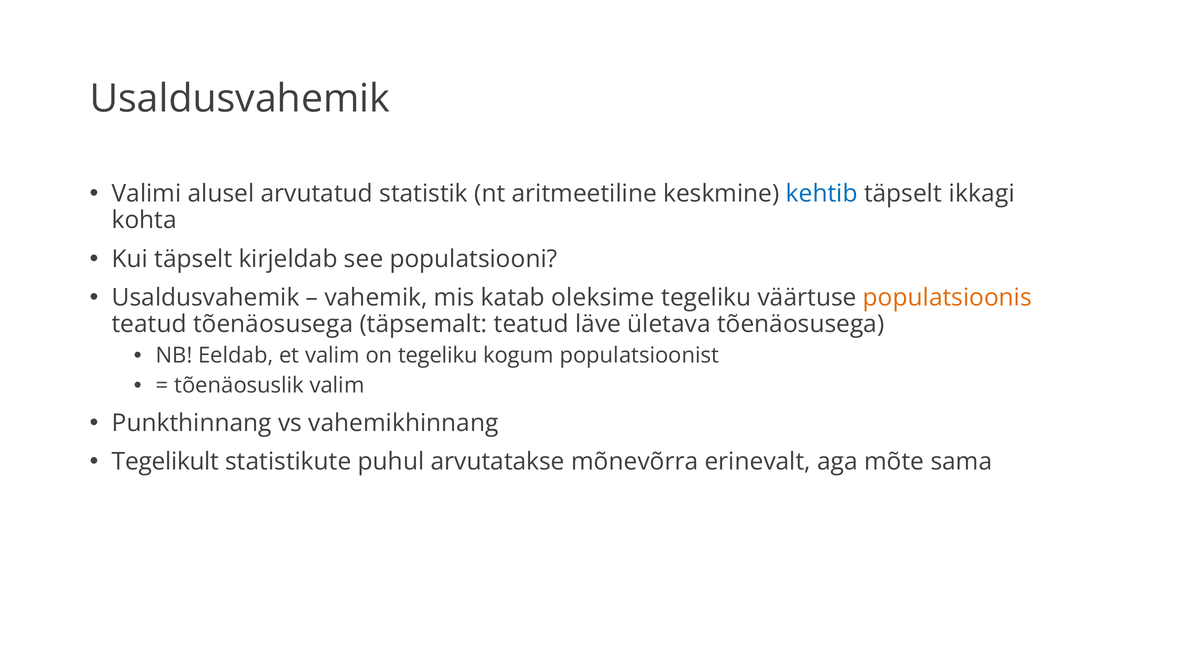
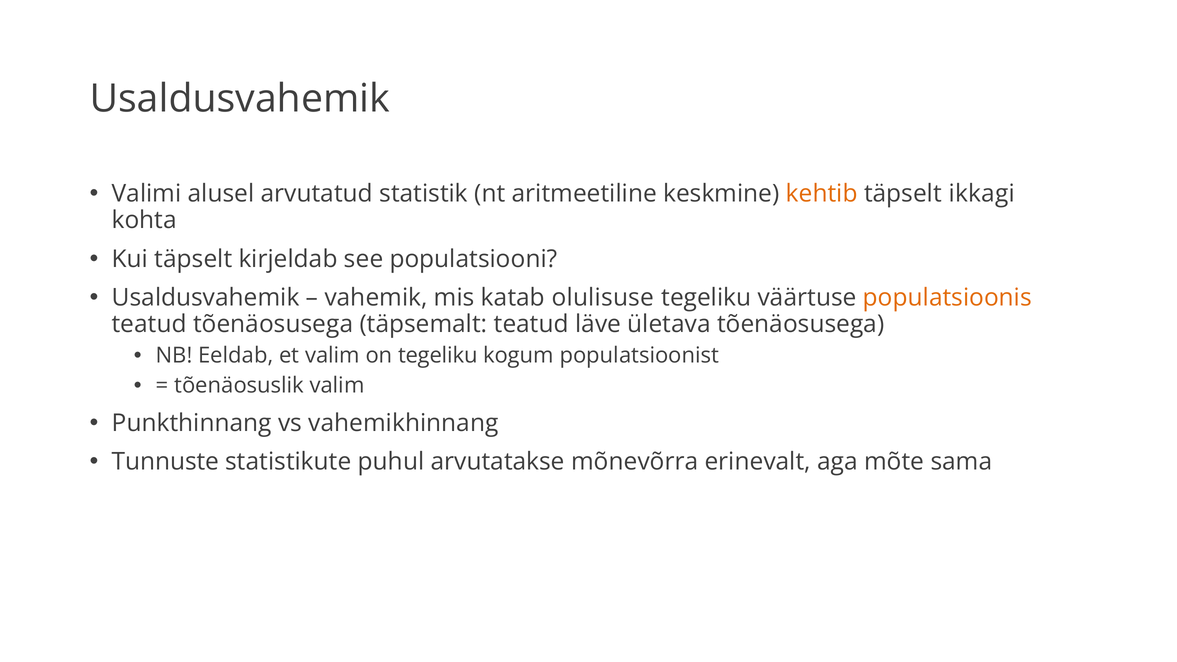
kehtib colour: blue -> orange
oleksime: oleksime -> olulisuse
Tegelikult: Tegelikult -> Tunnuste
